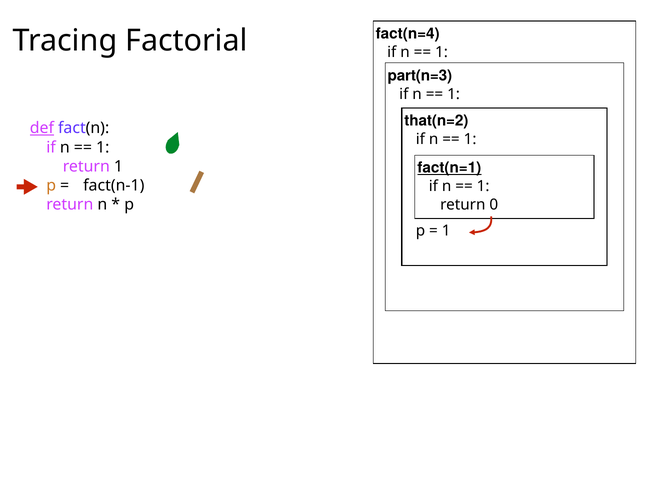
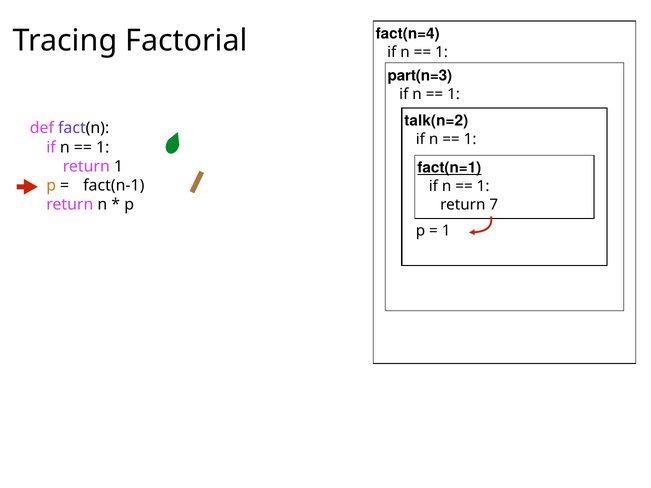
that(n=2: that(n=2 -> talk(n=2
def underline: present -> none
0: 0 -> 7
